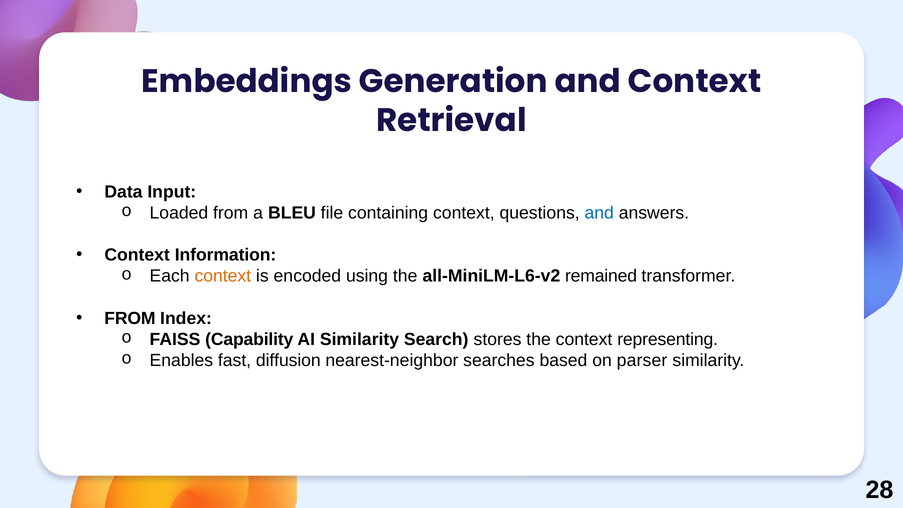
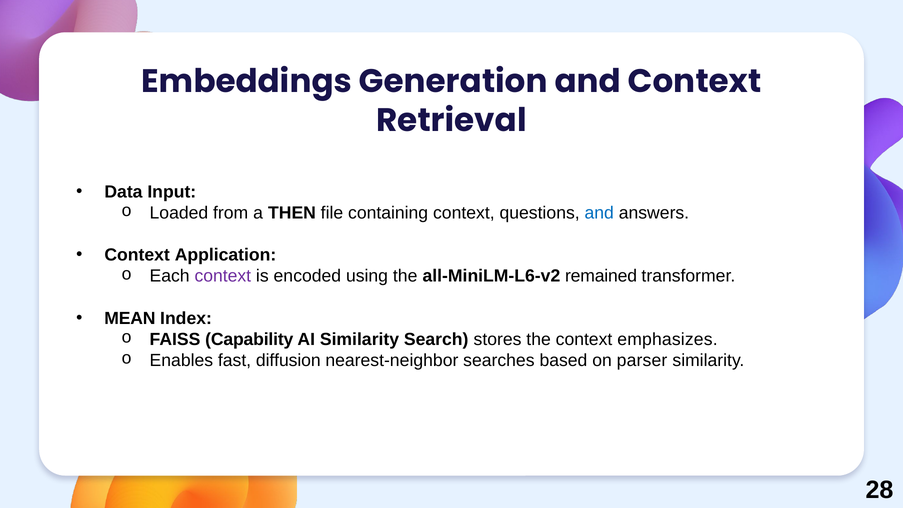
BLEU: BLEU -> THEN
Information: Information -> Application
context at (223, 276) colour: orange -> purple
FROM at (130, 318): FROM -> MEAN
representing: representing -> emphasizes
